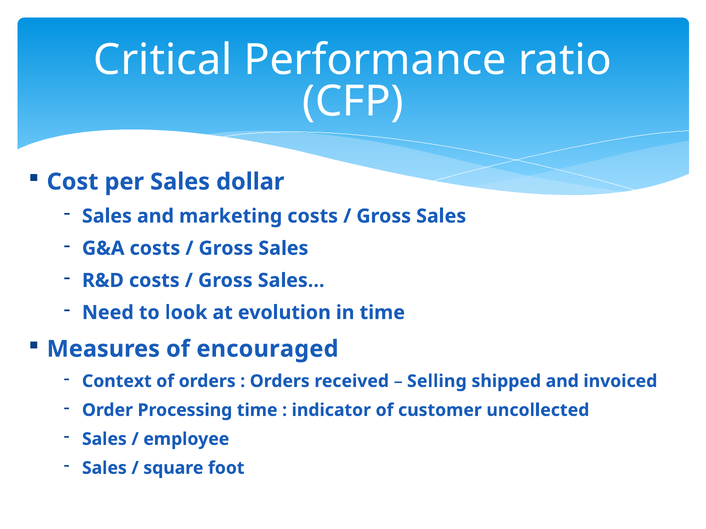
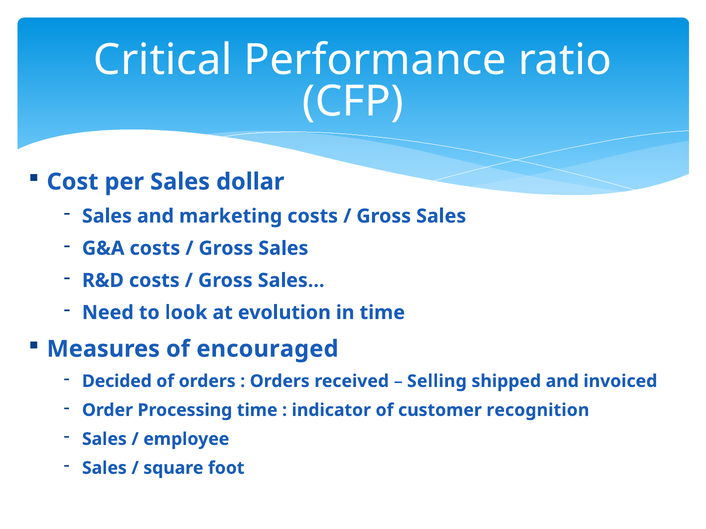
Context: Context -> Decided
uncollected: uncollected -> recognition
